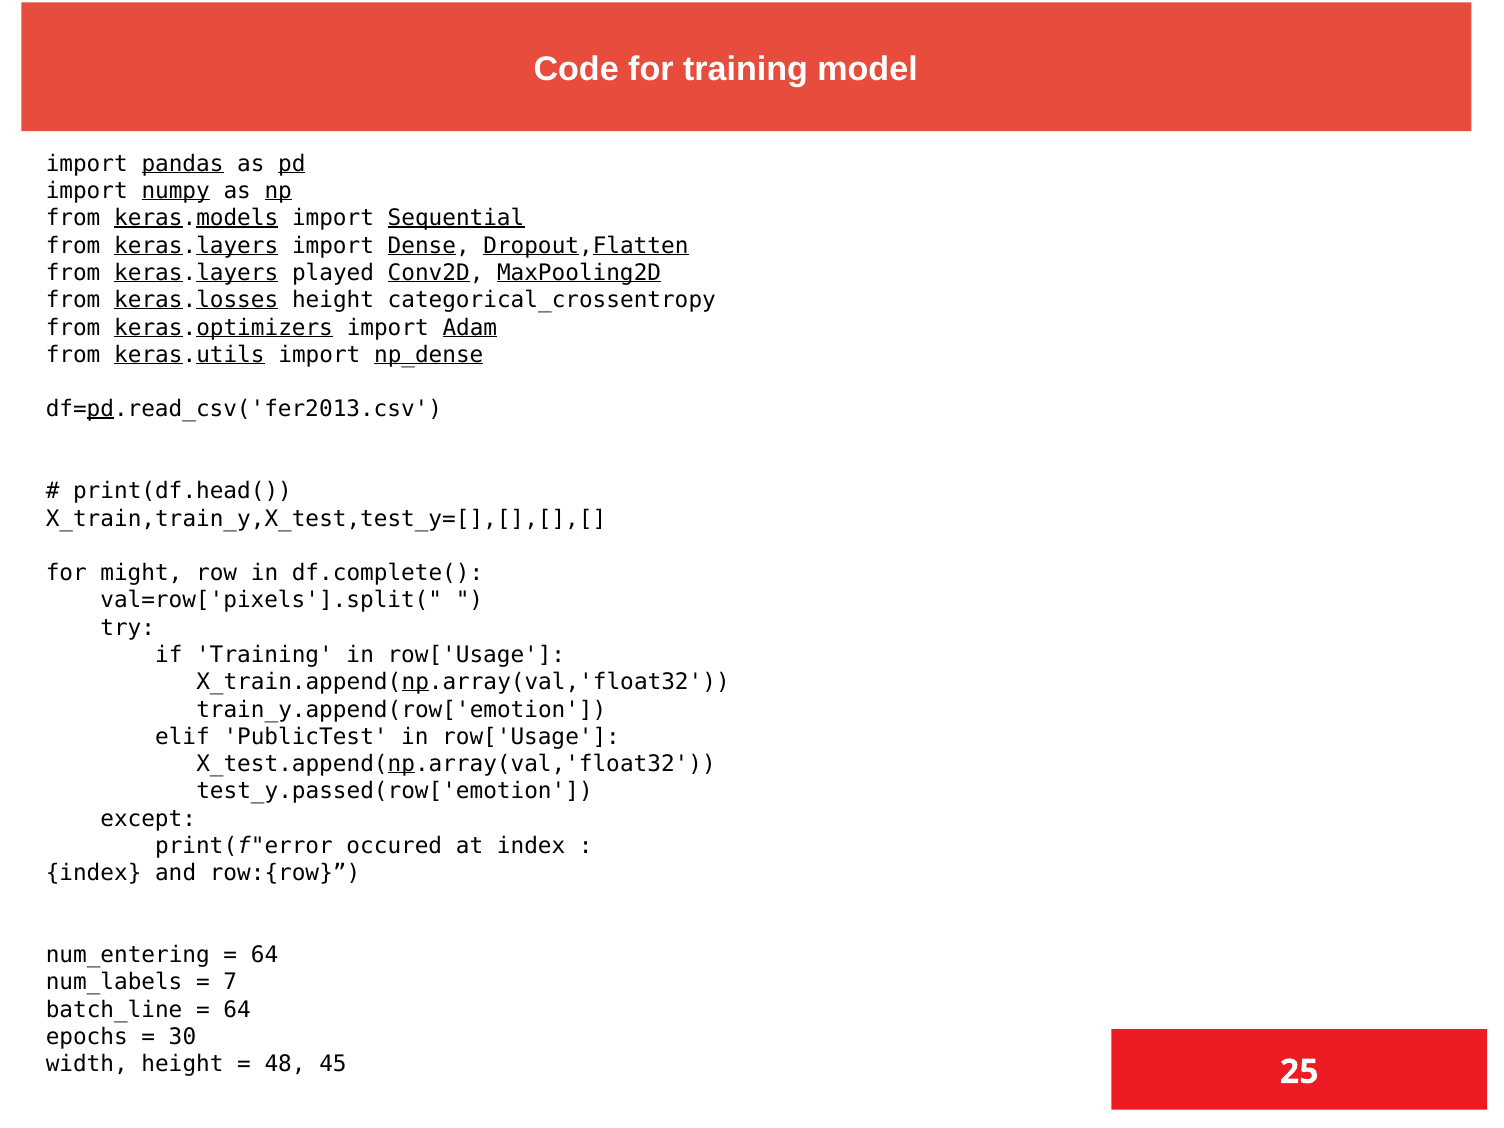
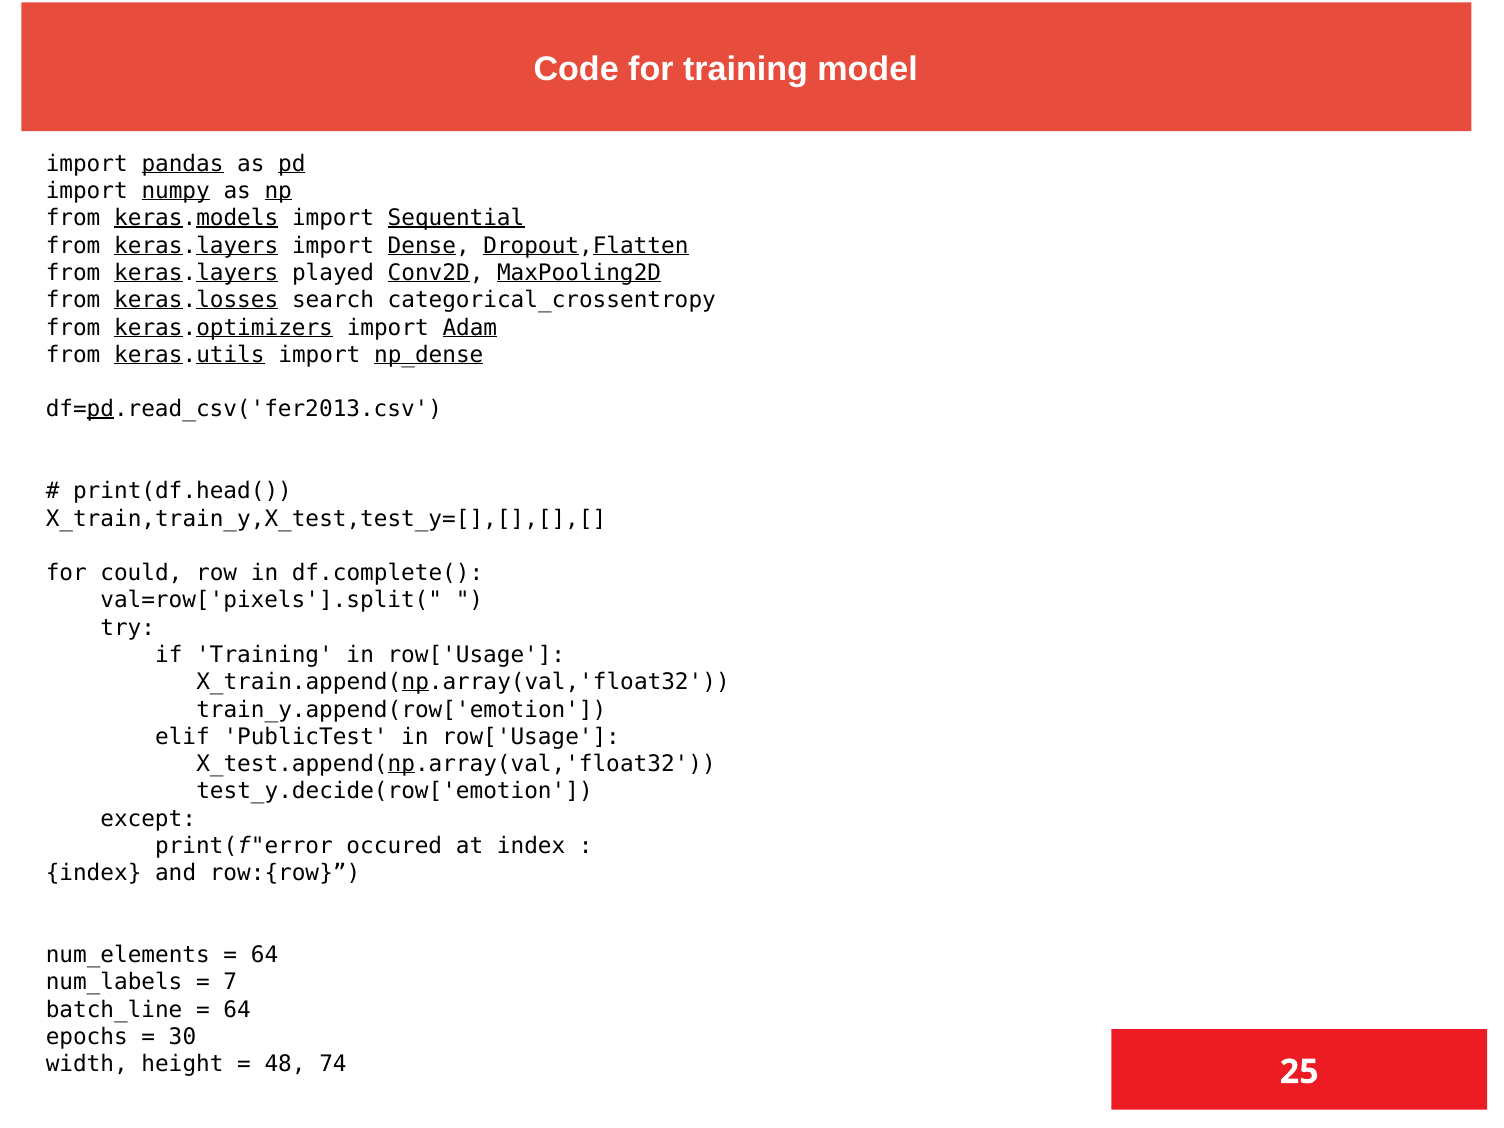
keras.losses height: height -> search
might: might -> could
test_y.passed(row['emotion: test_y.passed(row['emotion -> test_y.decide(row['emotion
num_entering: num_entering -> num_elements
45: 45 -> 74
